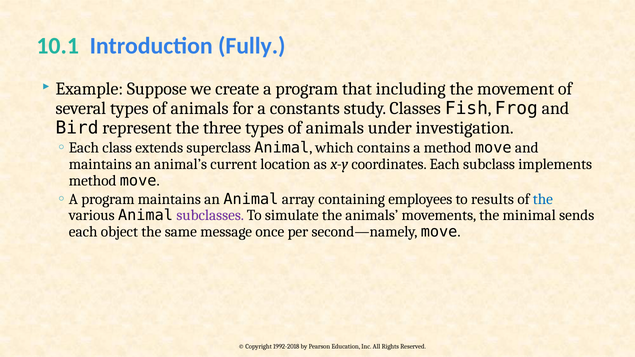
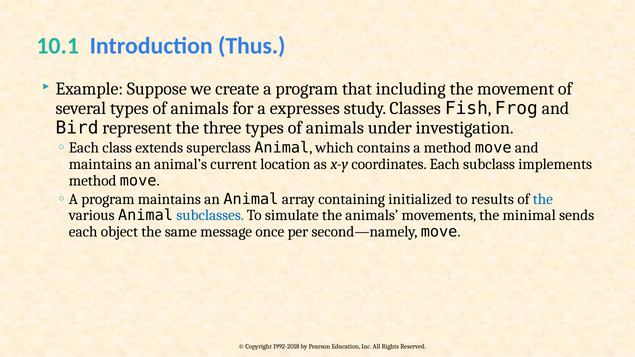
Fully: Fully -> Thus
constants: constants -> expresses
employees: employees -> initialized
subclasses colour: purple -> blue
